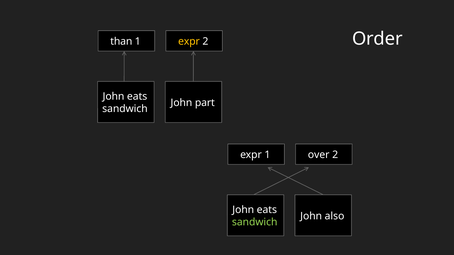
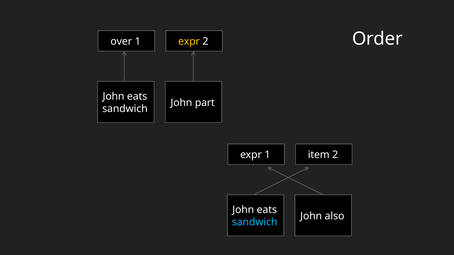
than: than -> over
over: over -> item
sandwich at (255, 222) colour: light green -> light blue
